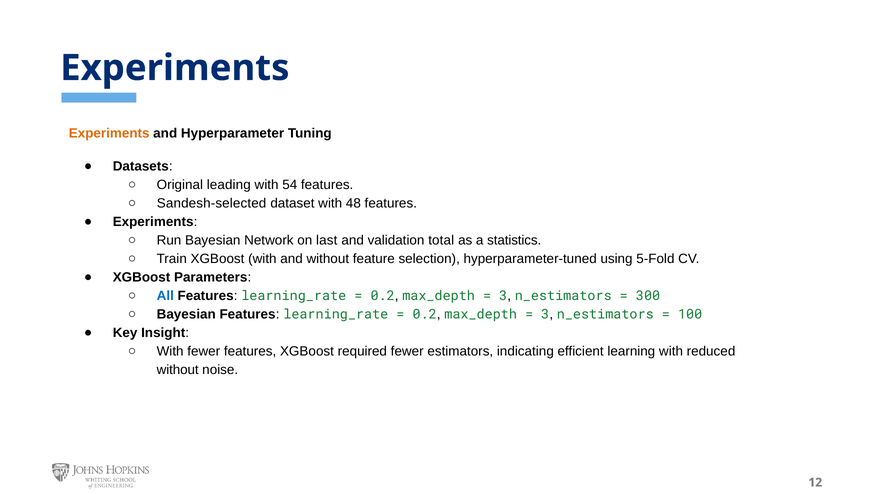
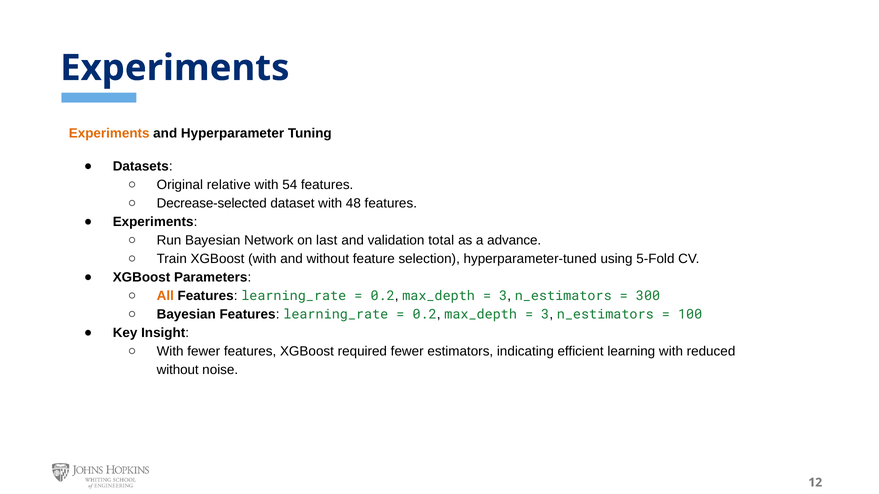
leading: leading -> relative
Sandesh-selected: Sandesh-selected -> Decrease-selected
statistics: statistics -> advance
All colour: blue -> orange
